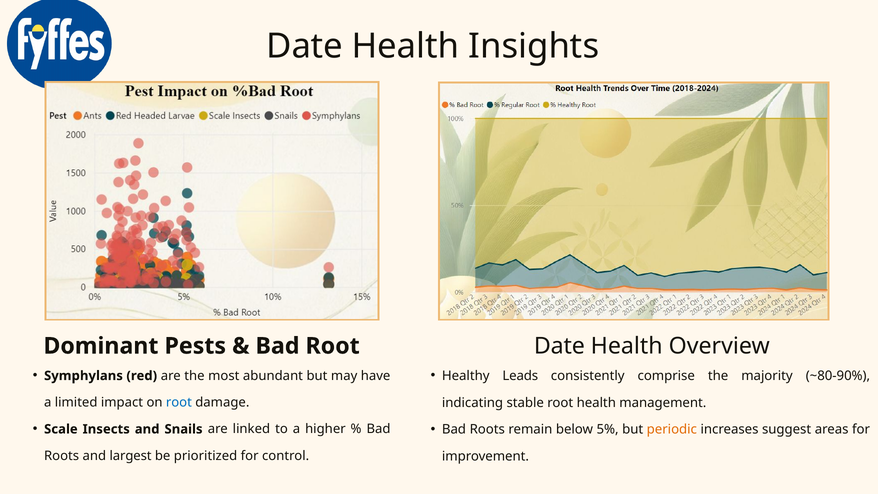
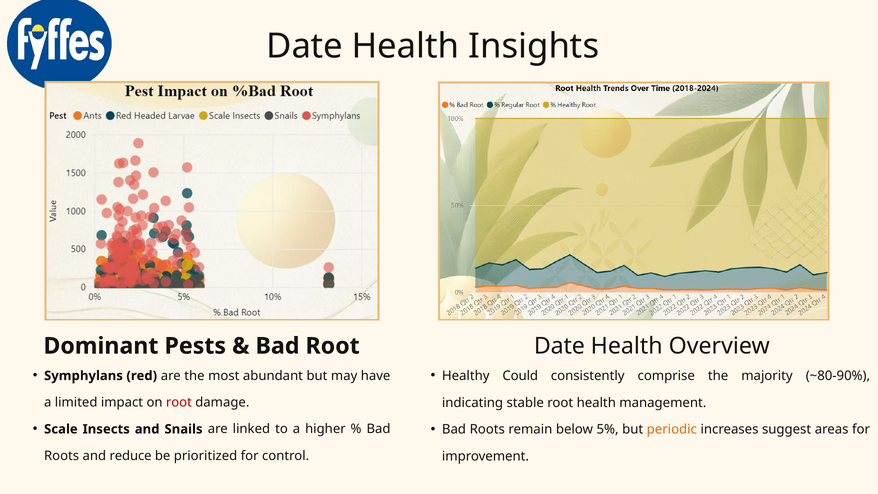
Leads: Leads -> Could
root at (179, 402) colour: blue -> red
largest: largest -> reduce
